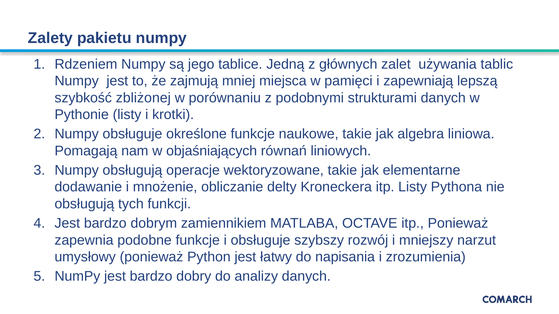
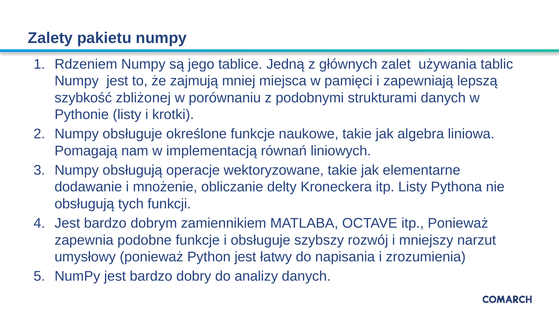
objaśniających: objaśniających -> implementacją
